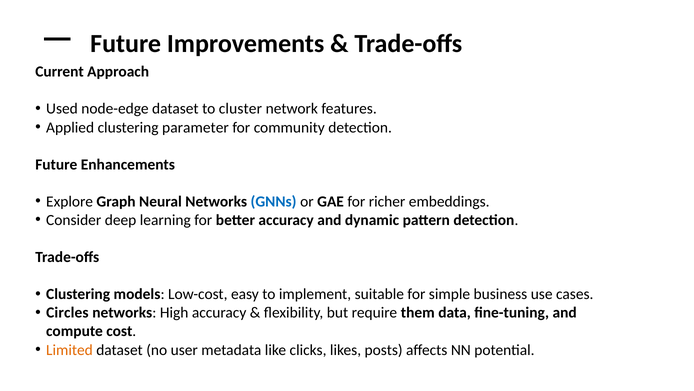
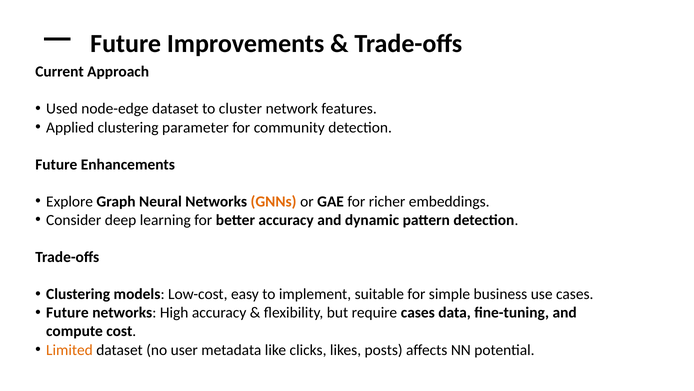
GNNs colour: blue -> orange
Circles at (67, 312): Circles -> Future
require them: them -> cases
